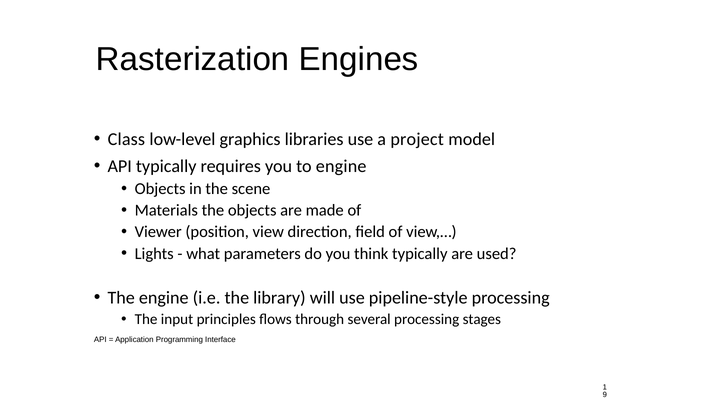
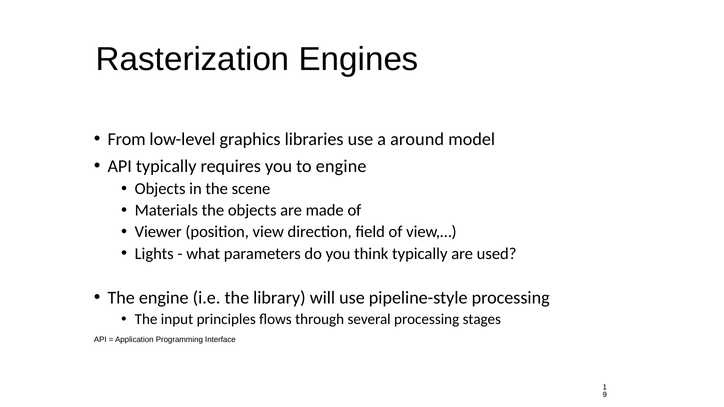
Class: Class -> From
project: project -> around
